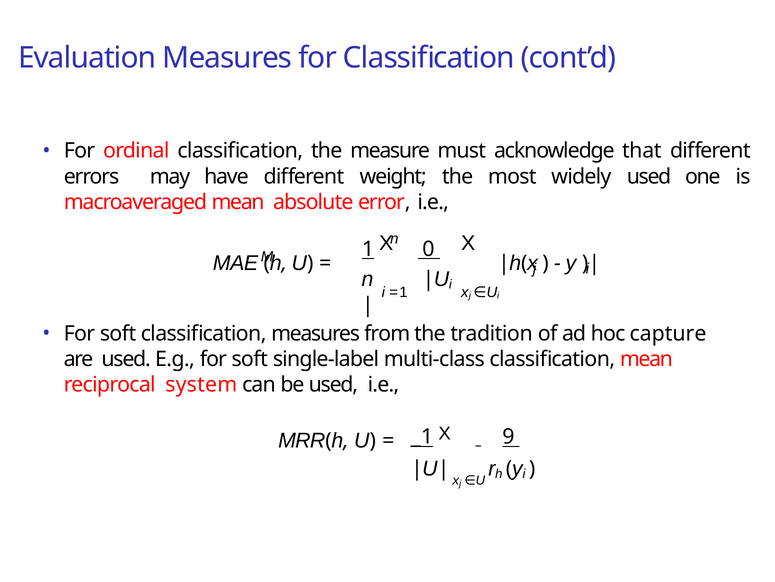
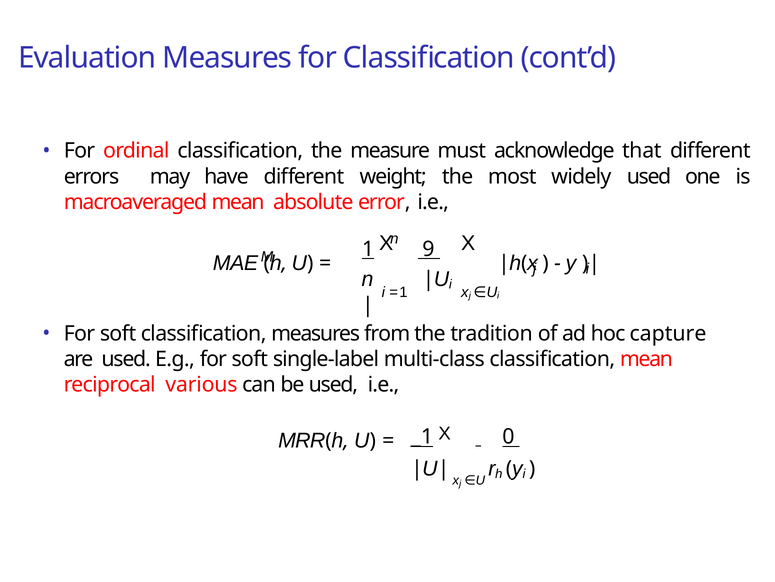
0: 0 -> 9
system: system -> various
9: 9 -> 0
